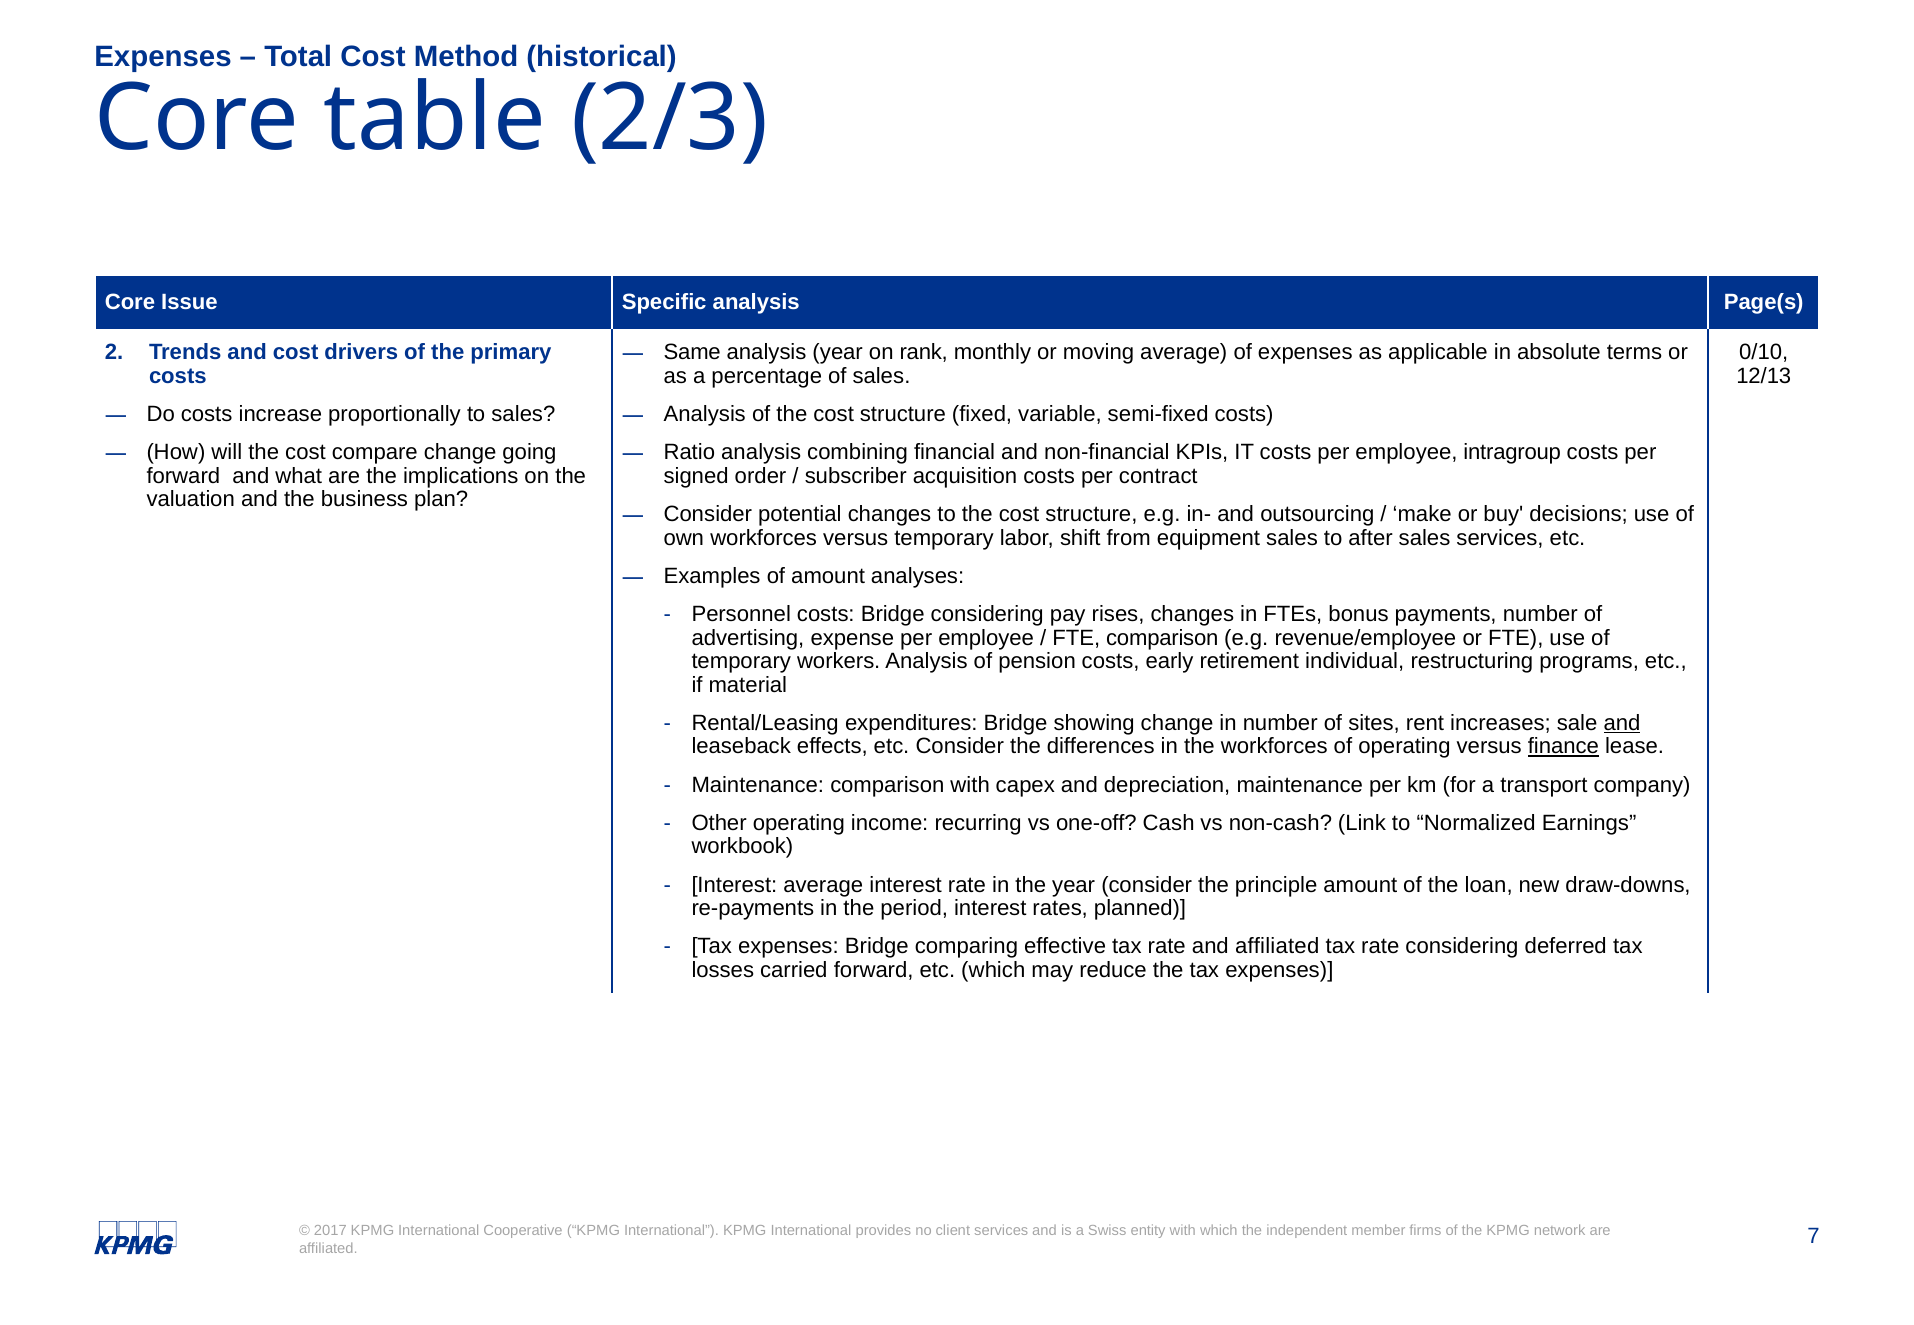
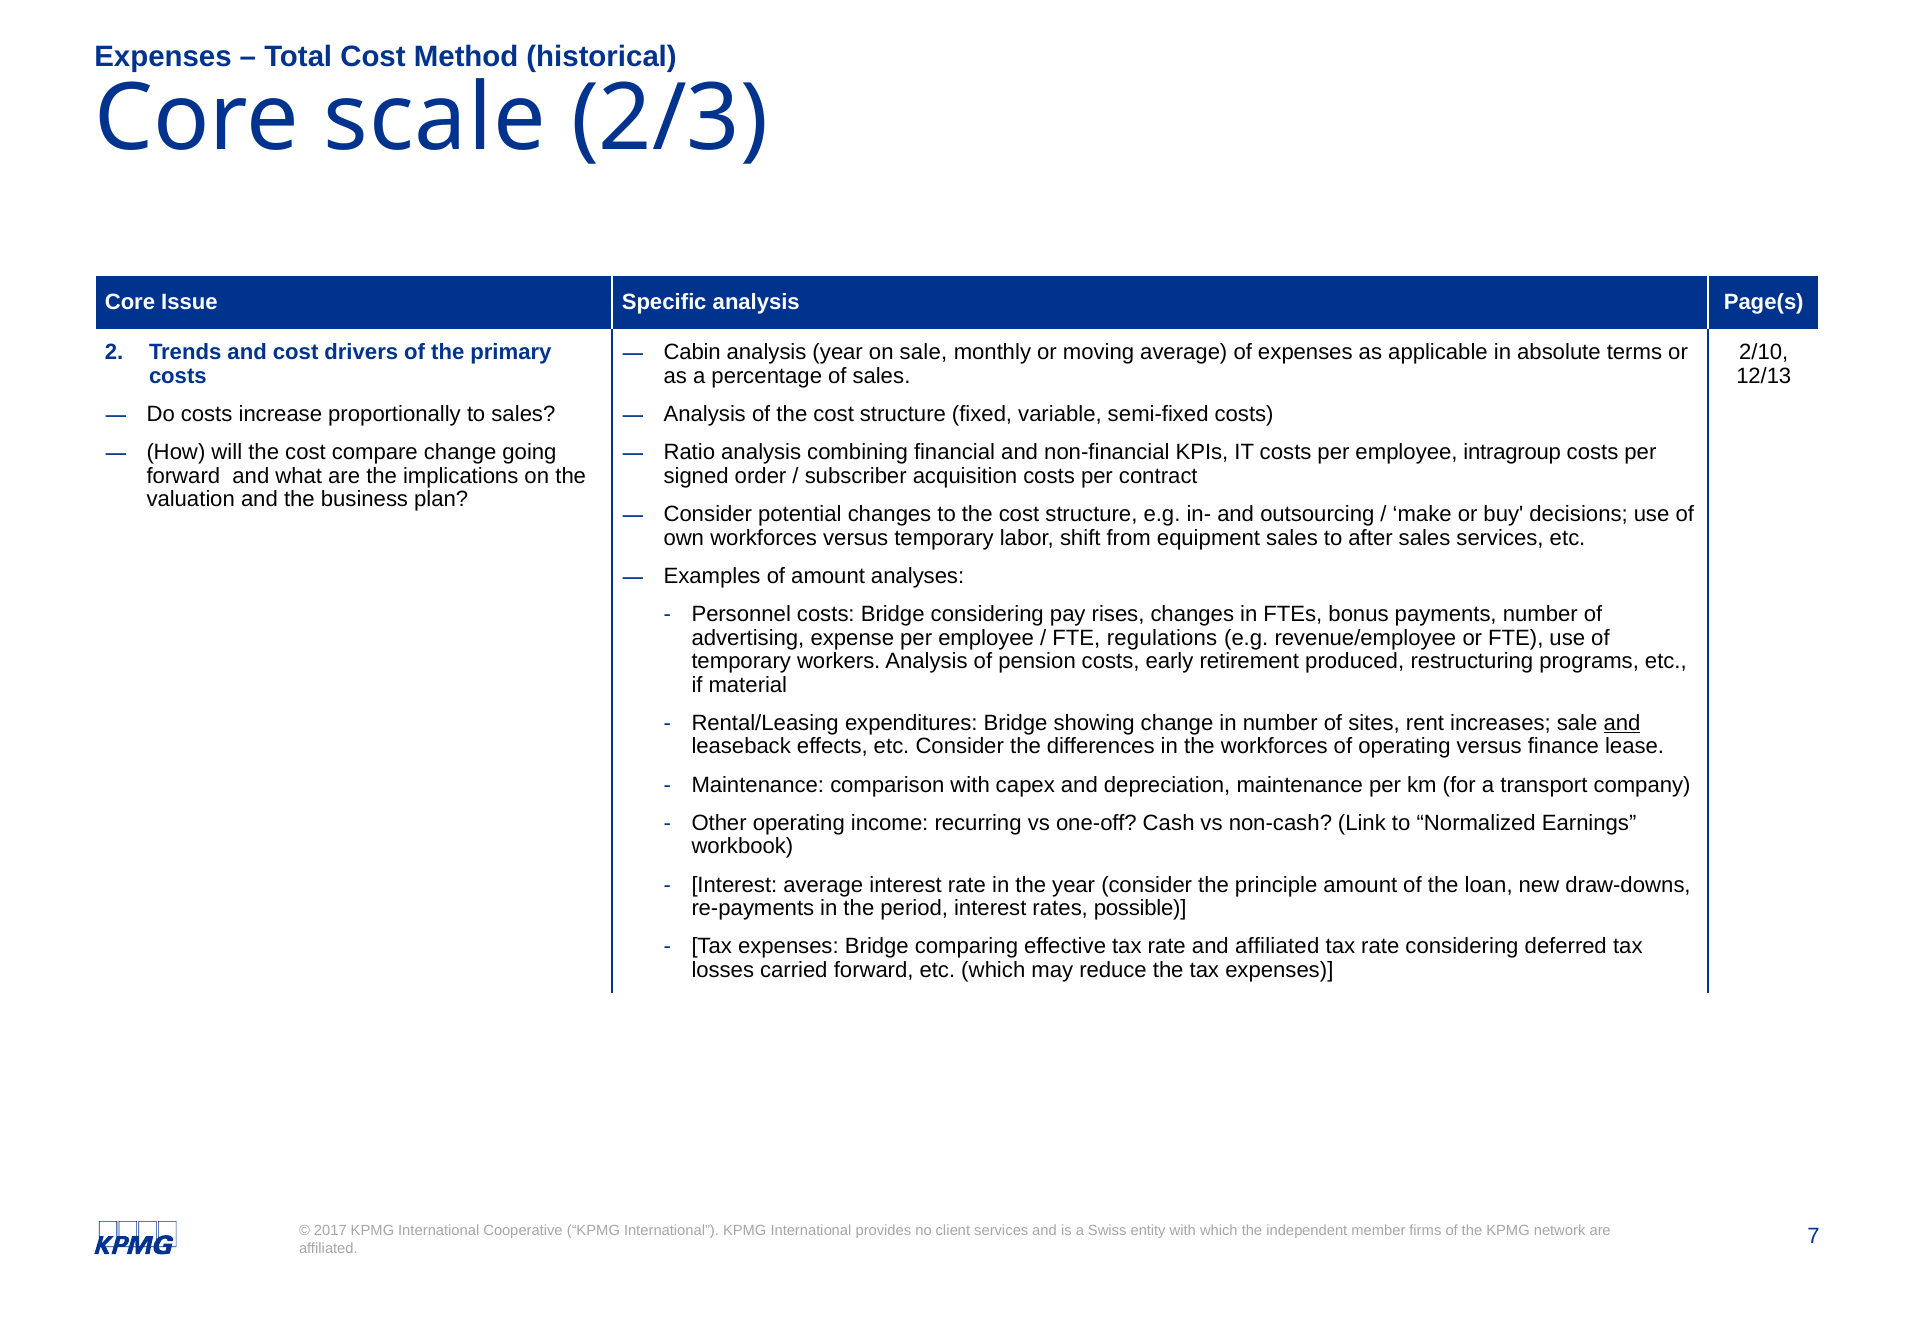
table: table -> scale
0/10: 0/10 -> 2/10
Same: Same -> Cabin
on rank: rank -> sale
FTE comparison: comparison -> regulations
individual: individual -> produced
finance underline: present -> none
planned: planned -> possible
